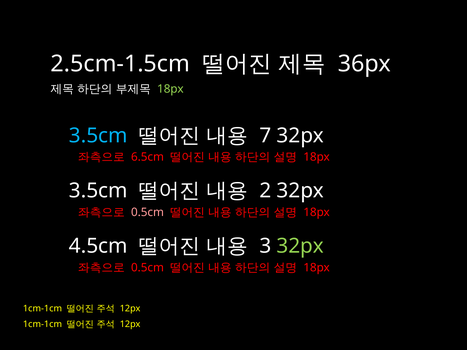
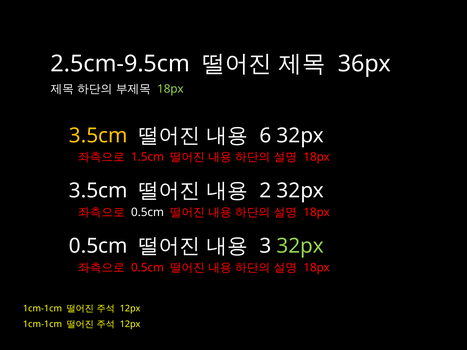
2.5cm-1.5cm: 2.5cm-1.5cm -> 2.5cm-9.5cm
3.5cm at (98, 136) colour: light blue -> yellow
7: 7 -> 6
6.5cm: 6.5cm -> 1.5cm
0.5cm at (148, 213) colour: pink -> white
4.5cm at (98, 246): 4.5cm -> 0.5cm
